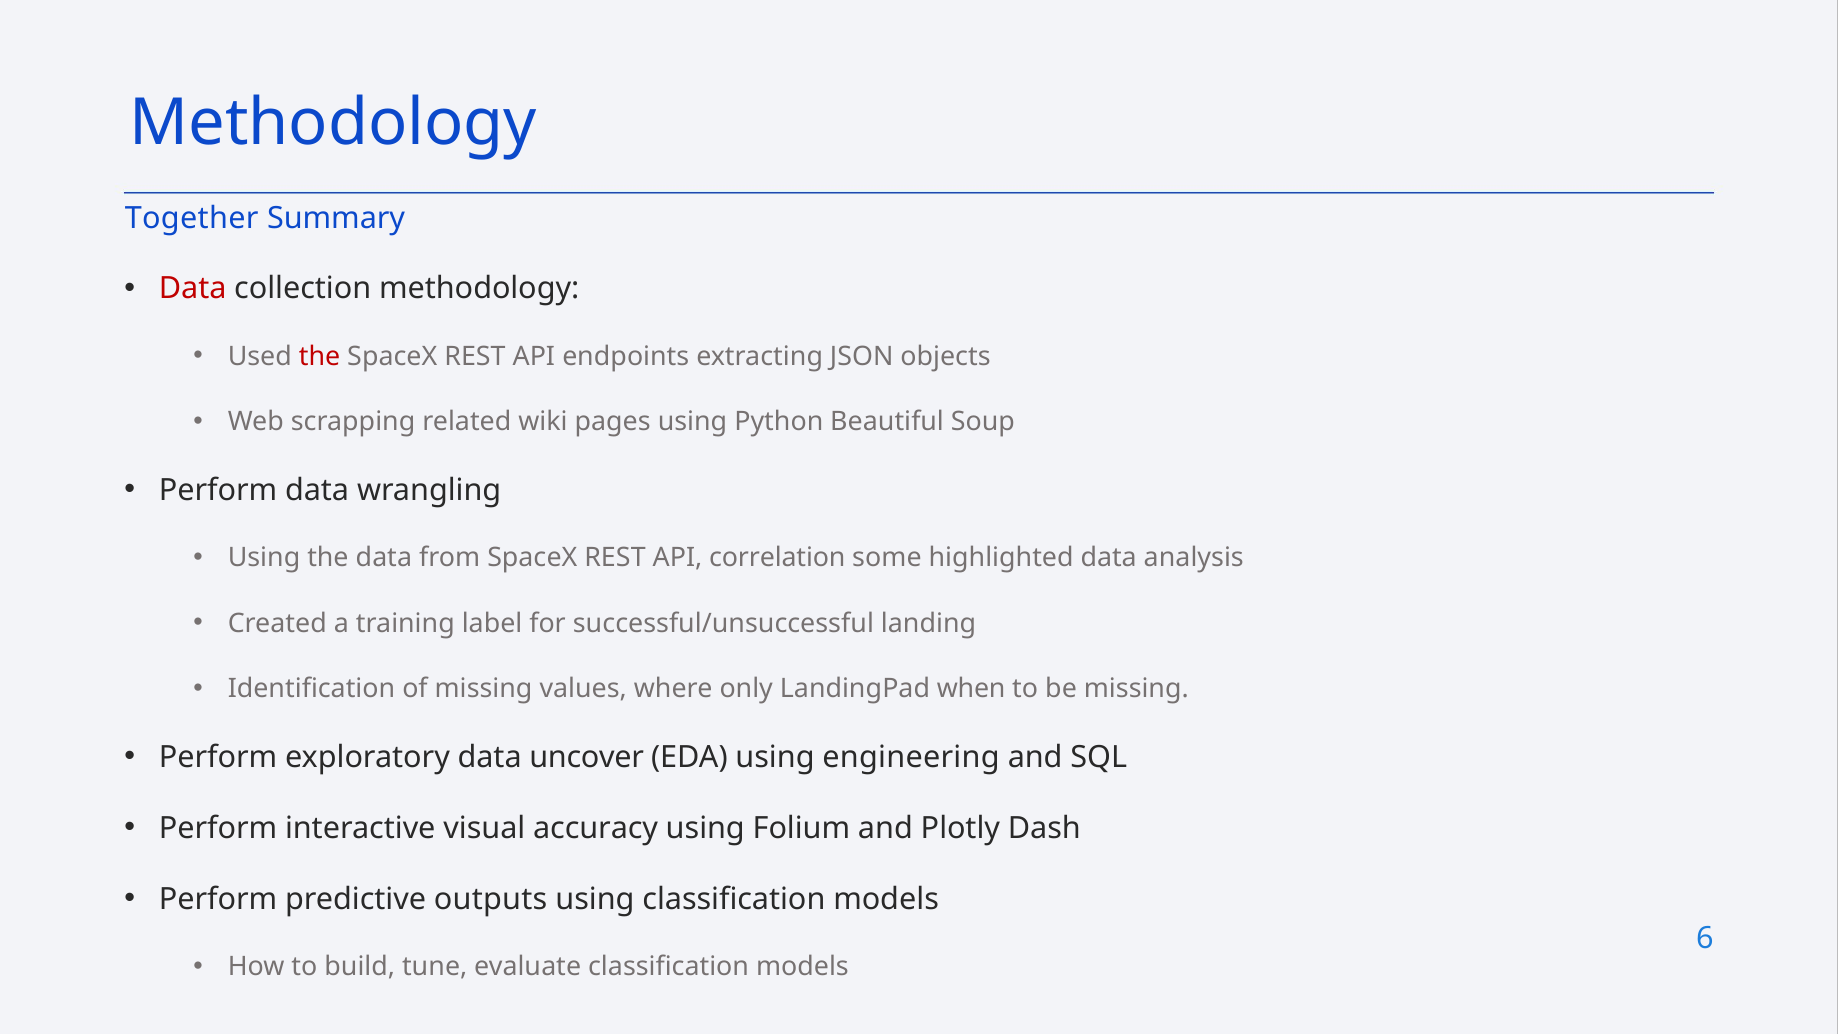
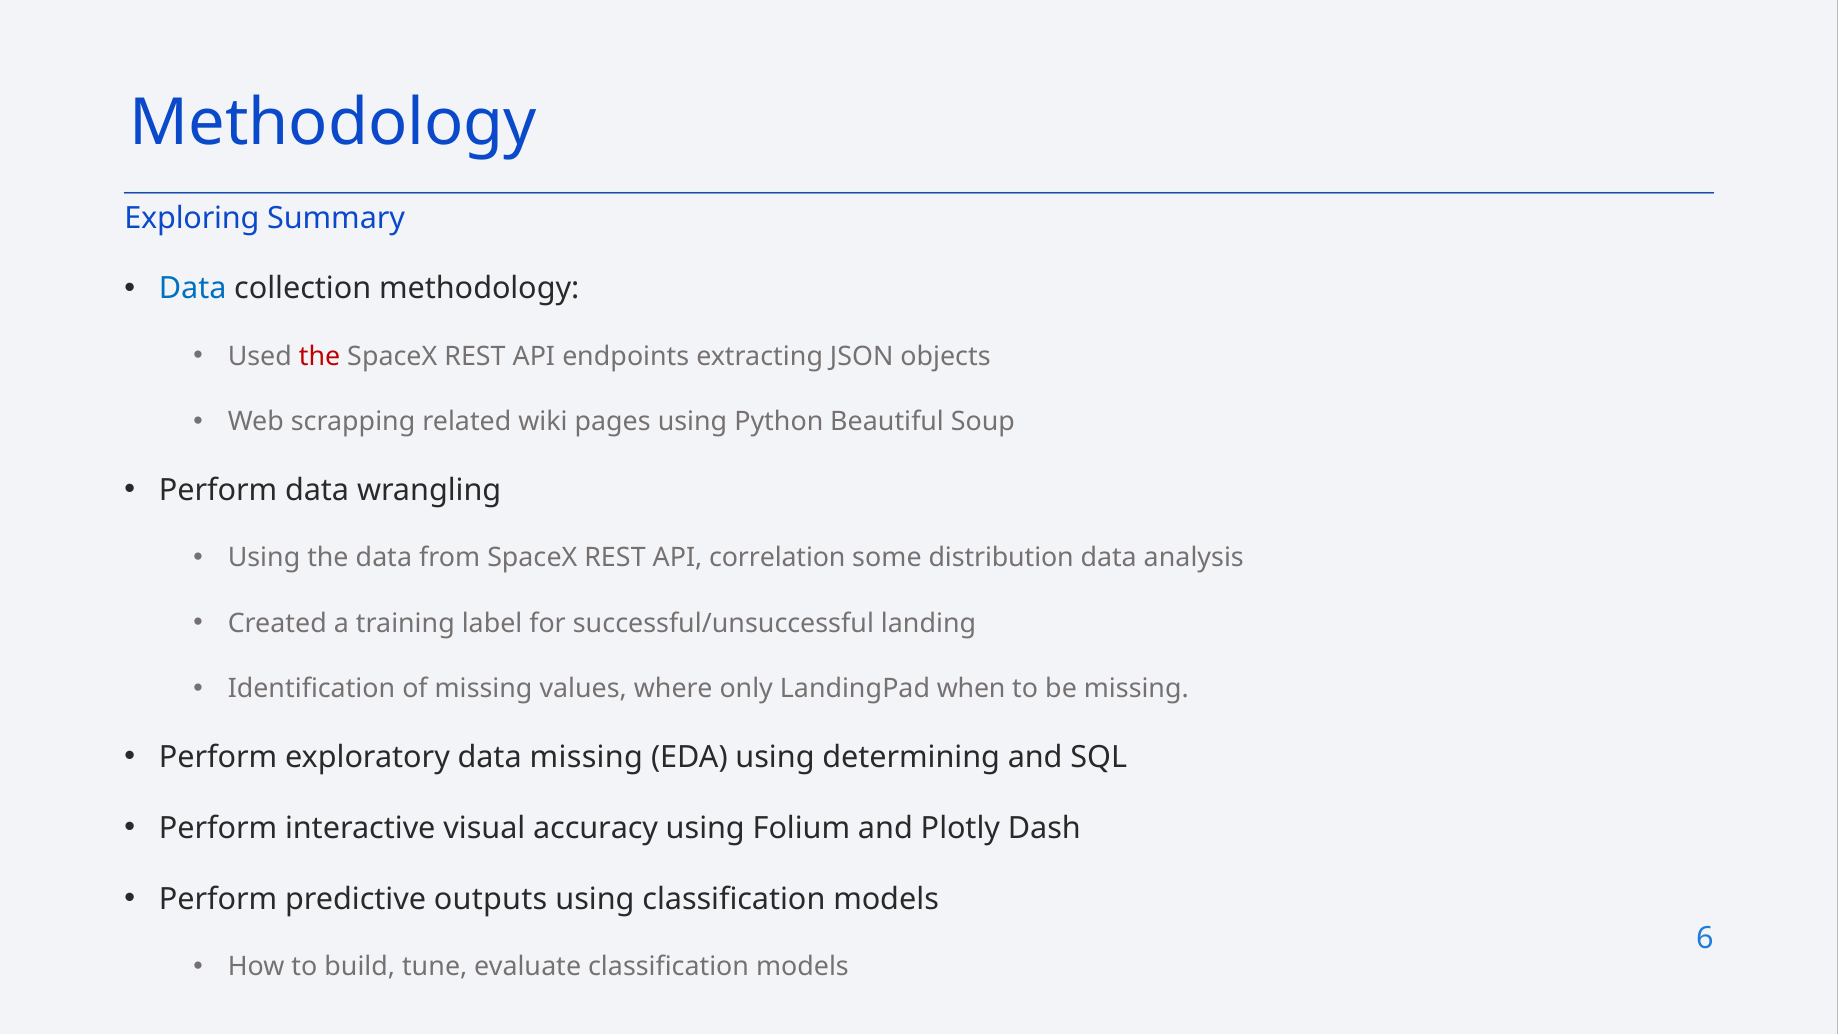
Together: Together -> Exploring
Data at (193, 289) colour: red -> blue
highlighted: highlighted -> distribution
data uncover: uncover -> missing
engineering: engineering -> determining
